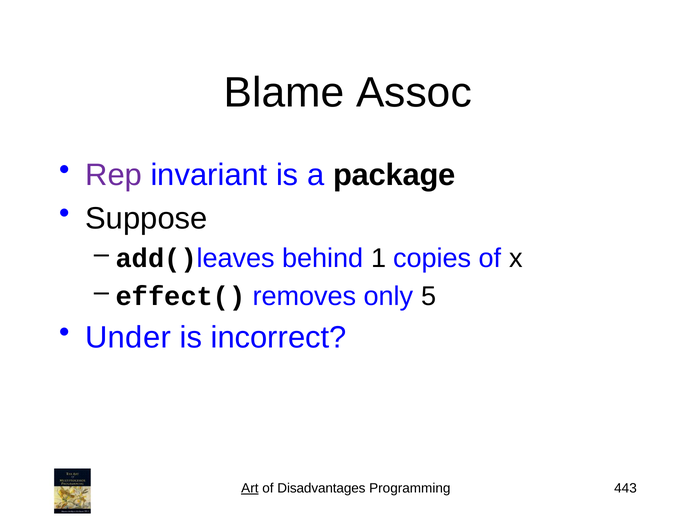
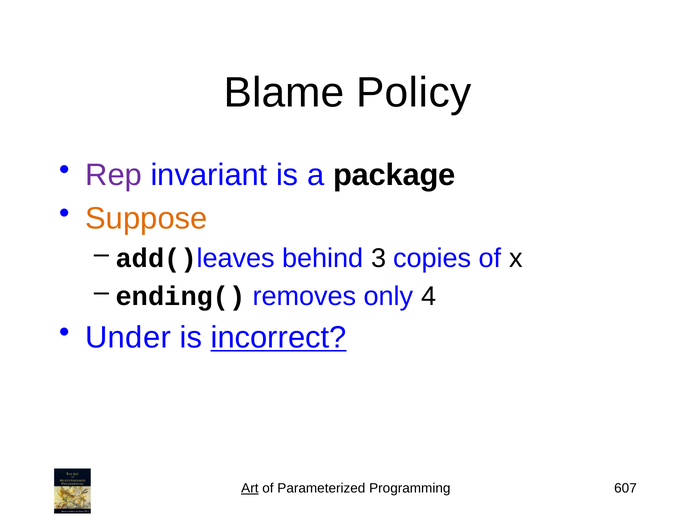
Assoc: Assoc -> Policy
Suppose colour: black -> orange
1: 1 -> 3
effect(: effect( -> ending(
5: 5 -> 4
incorrect underline: none -> present
Disadvantages: Disadvantages -> Parameterized
443: 443 -> 607
